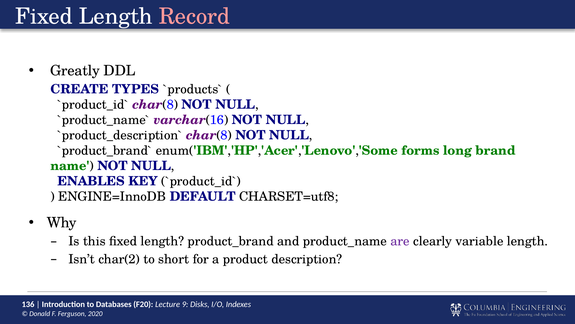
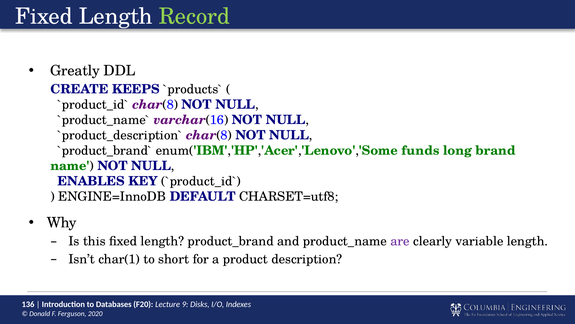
Record colour: pink -> light green
TYPES: TYPES -> KEEPS
forms: forms -> funds
char(2: char(2 -> char(1
